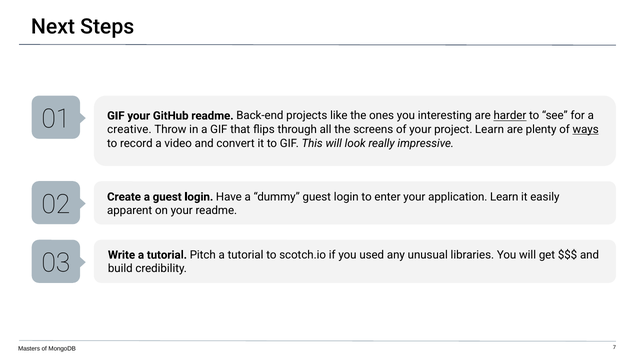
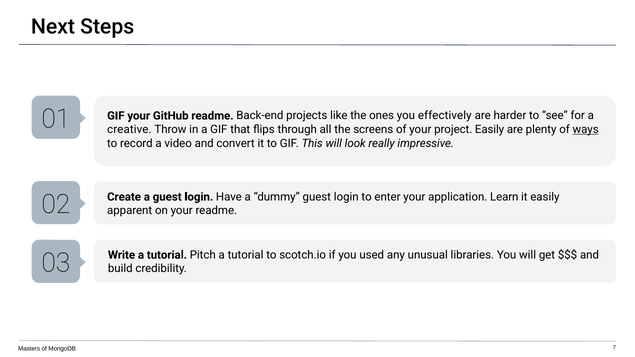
interesting: interesting -> effectively
harder underline: present -> none
project Learn: Learn -> Easily
